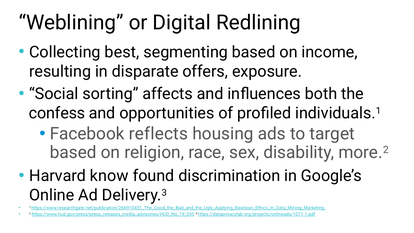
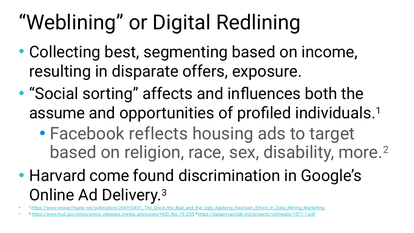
confess: confess -> assume
know: know -> come
